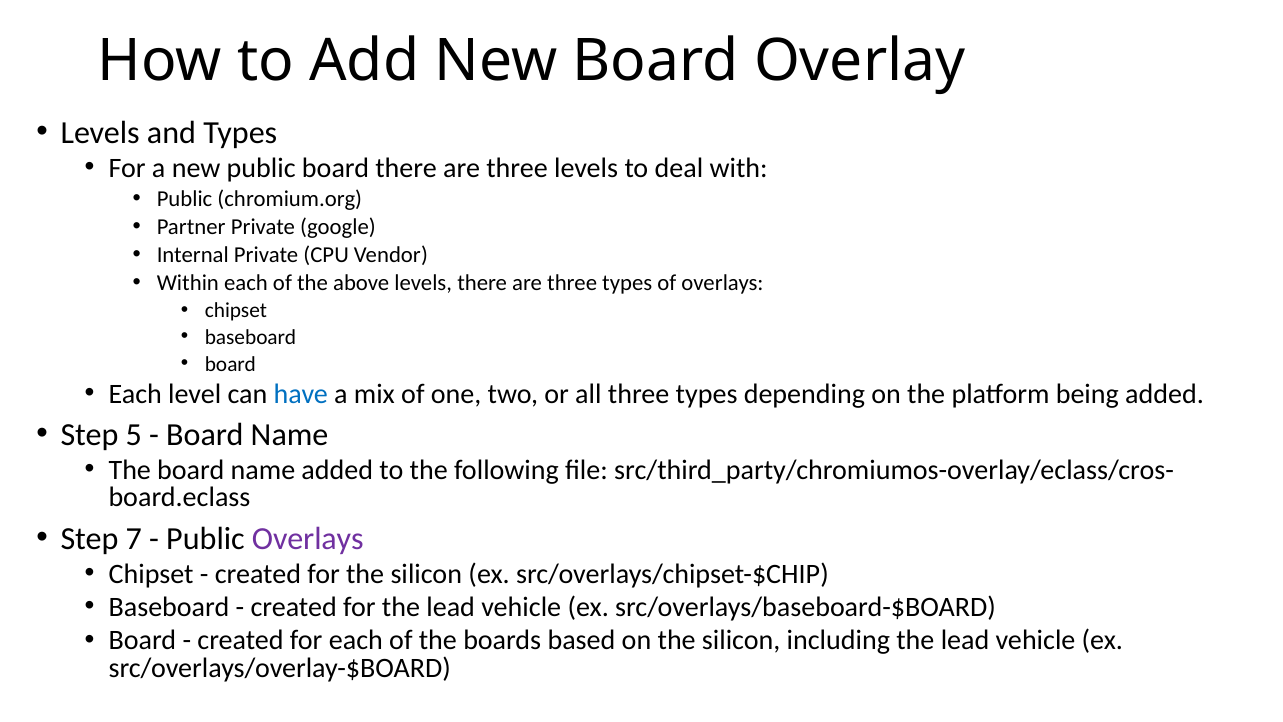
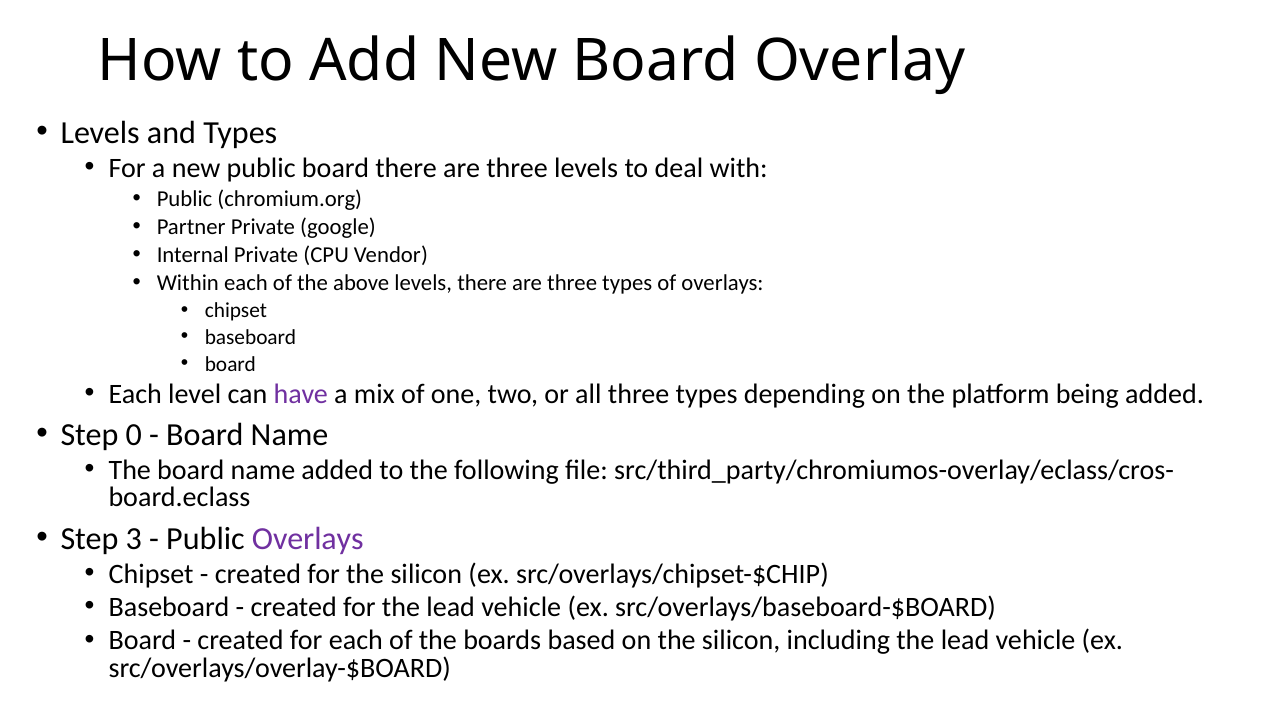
have colour: blue -> purple
5: 5 -> 0
7: 7 -> 3
